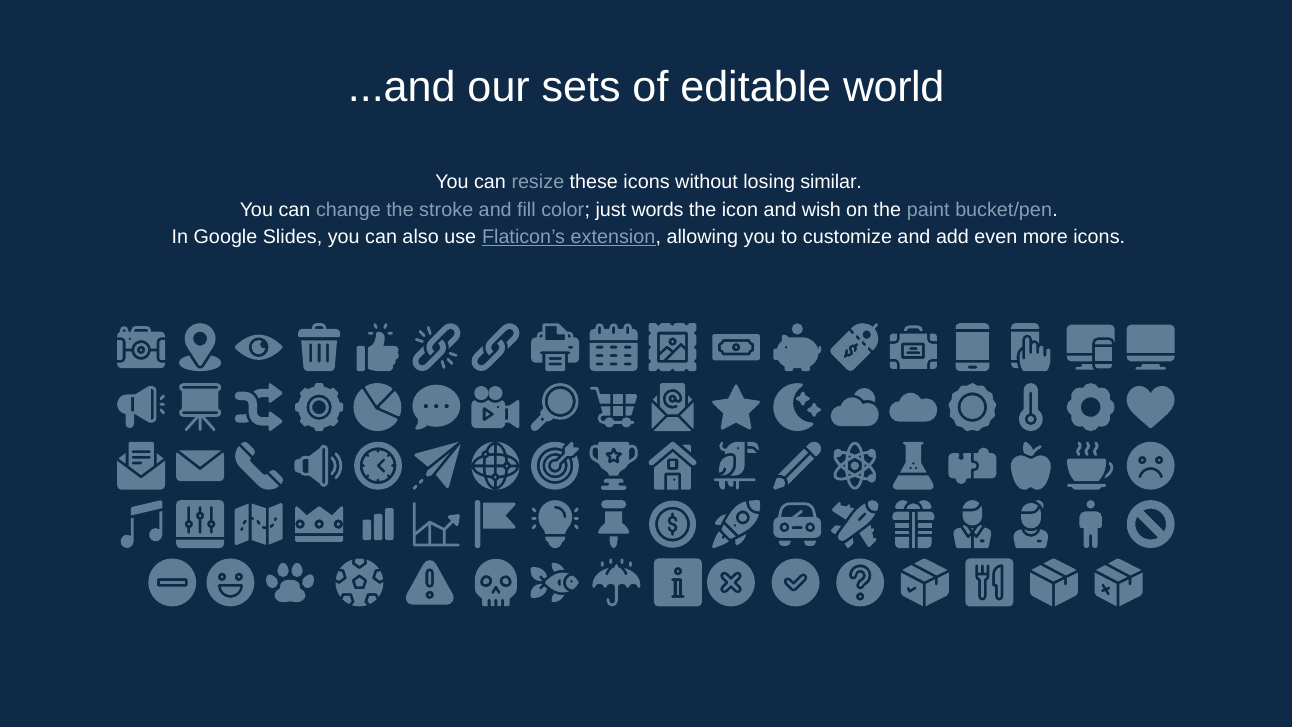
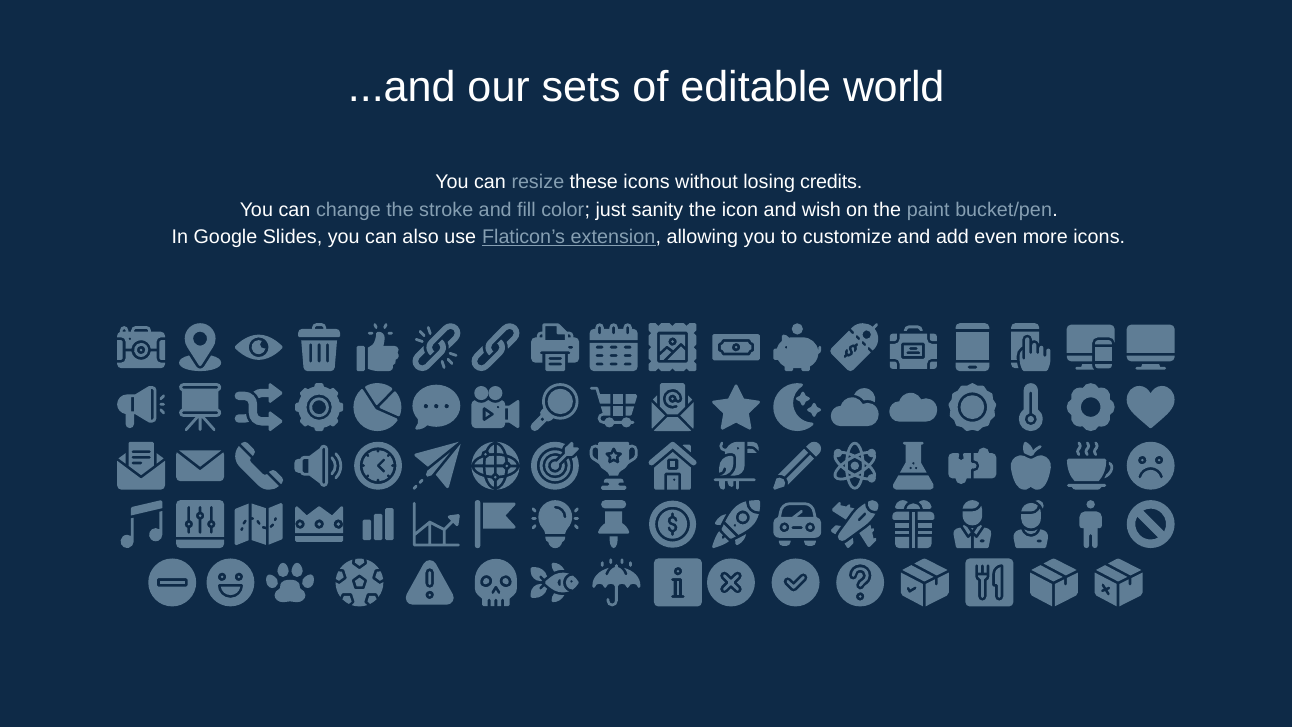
similar: similar -> credits
words: words -> sanity
